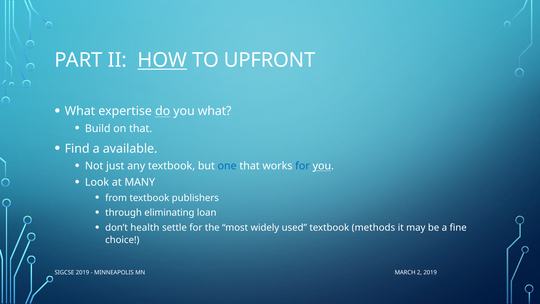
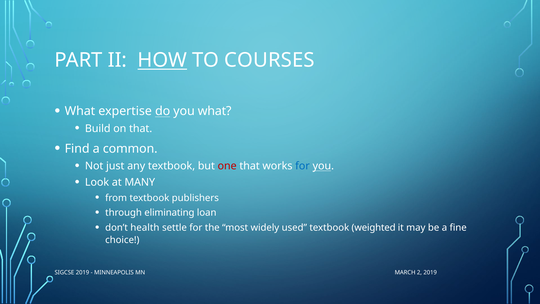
UPFRONT: UPFRONT -> COURSES
available: available -> common
one colour: blue -> red
methods: methods -> weighted
